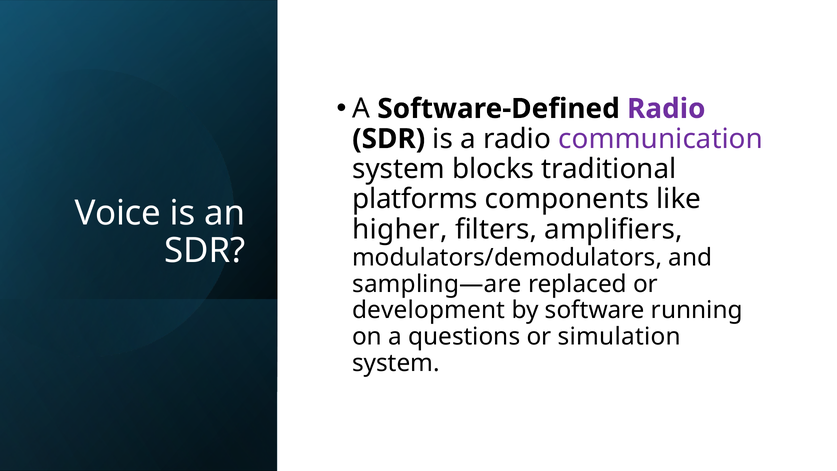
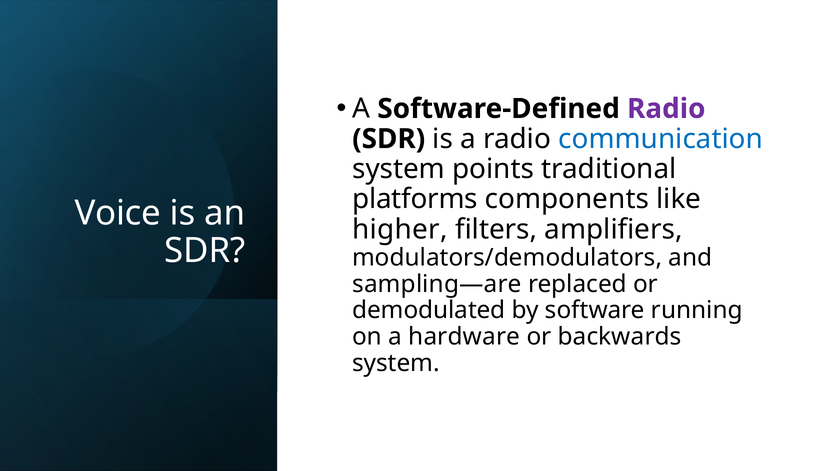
communication colour: purple -> blue
blocks: blocks -> points
development: development -> demodulated
questions: questions -> hardware
simulation: simulation -> backwards
